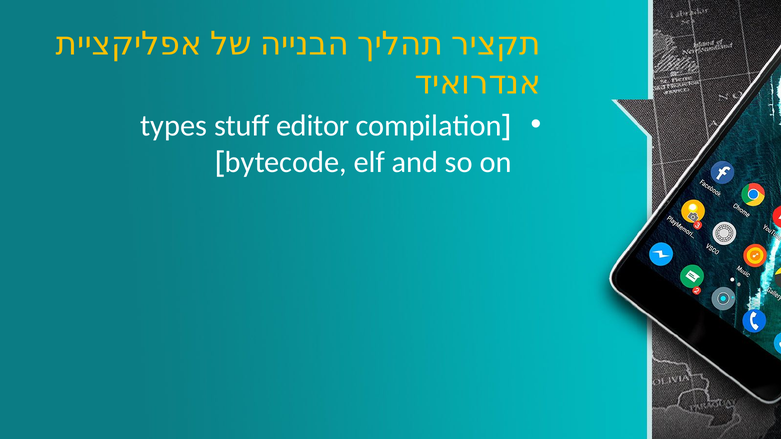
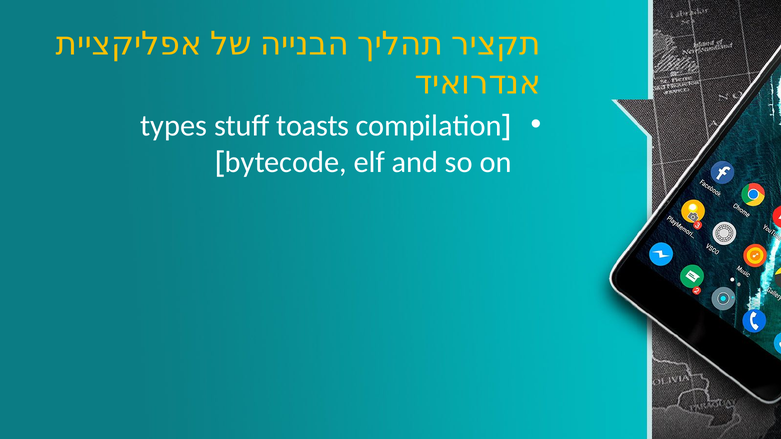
editor: editor -> toasts
